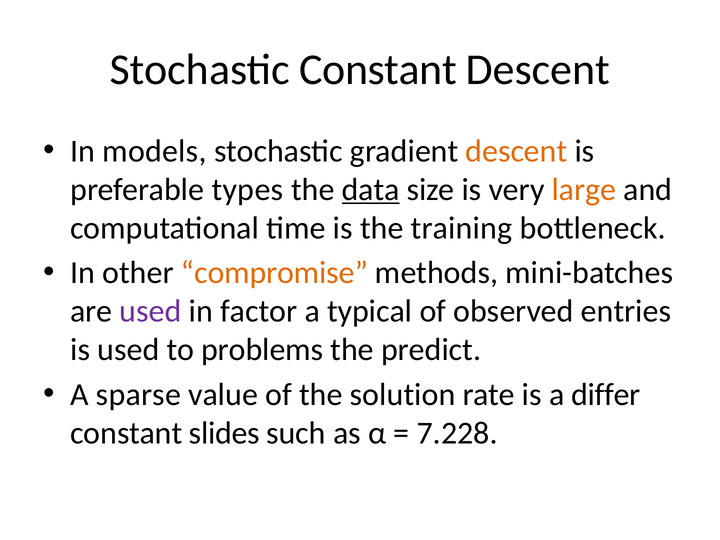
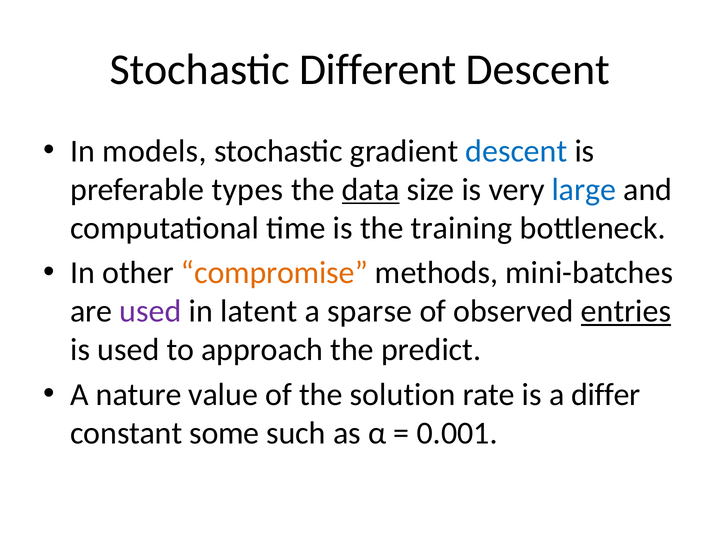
Stochastic Constant: Constant -> Different
descent at (516, 151) colour: orange -> blue
large colour: orange -> blue
factor: factor -> latent
typical: typical -> sparse
entries underline: none -> present
problems: problems -> approach
sparse: sparse -> nature
slides: slides -> some
7.228: 7.228 -> 0.001
